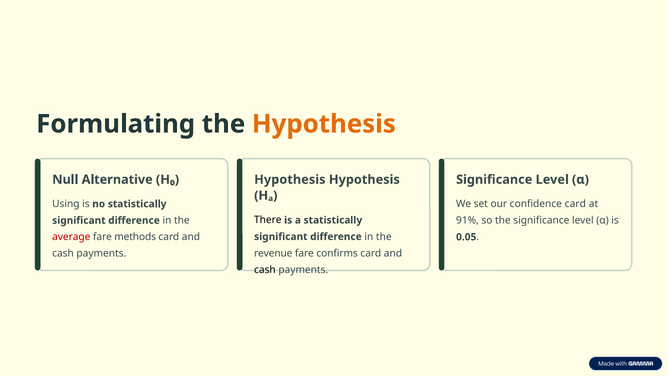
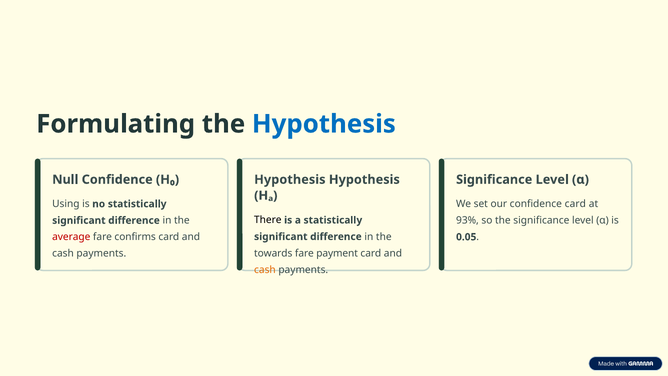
Hypothesis at (324, 124) colour: orange -> blue
Null Alternative: Alternative -> Confidence
91%: 91% -> 93%
methods: methods -> confirms
revenue: revenue -> towards
confirms: confirms -> payment
cash at (265, 270) colour: black -> orange
